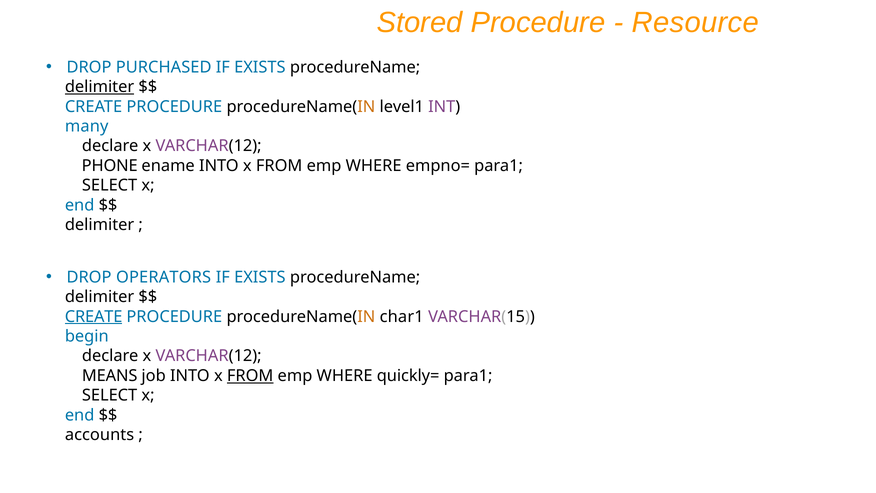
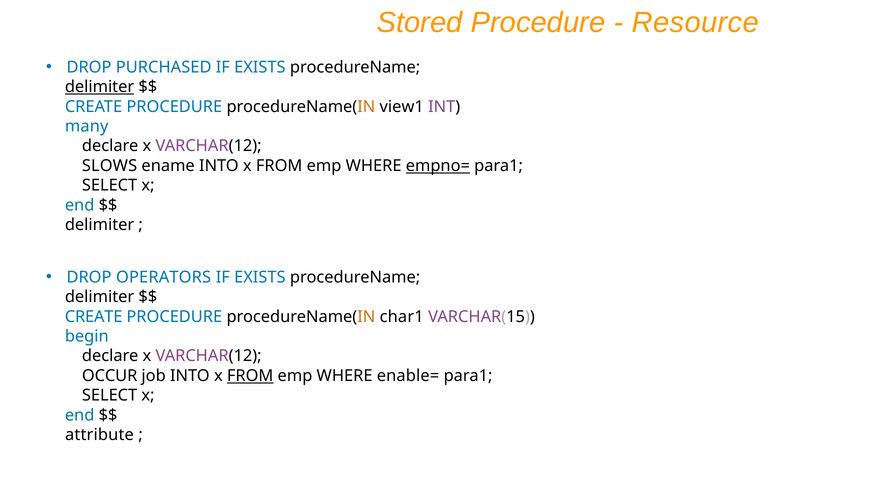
level1: level1 -> view1
PHONE: PHONE -> SLOWS
empno= underline: none -> present
CREATE at (94, 316) underline: present -> none
MEANS: MEANS -> OCCUR
quickly=: quickly= -> enable=
accounts: accounts -> attribute
